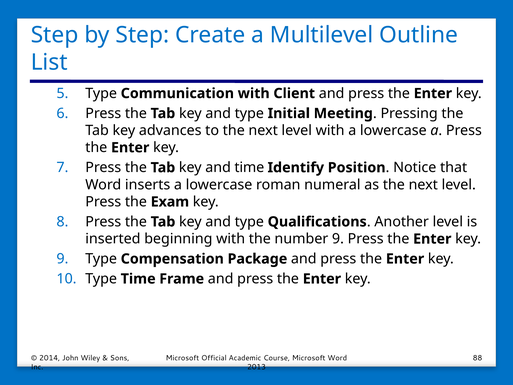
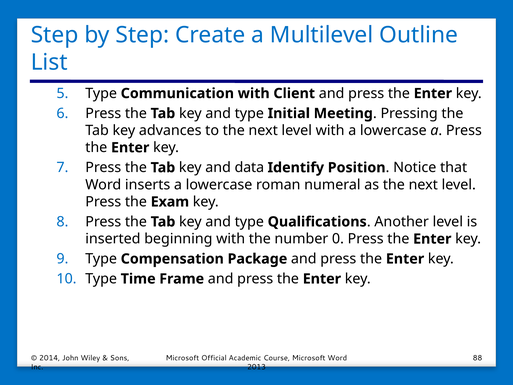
and time: time -> data
number 9: 9 -> 0
